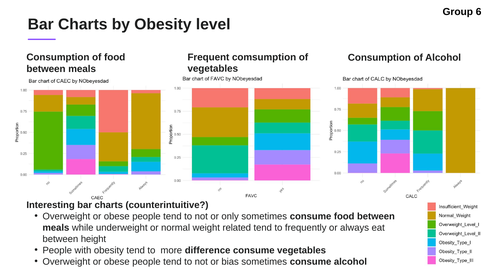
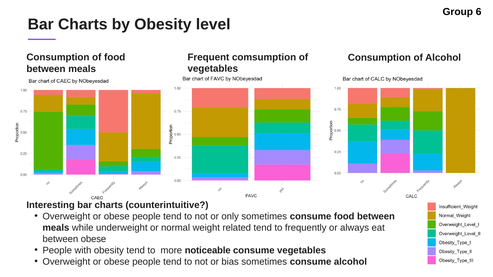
between height: height -> obese
difference: difference -> noticeable
